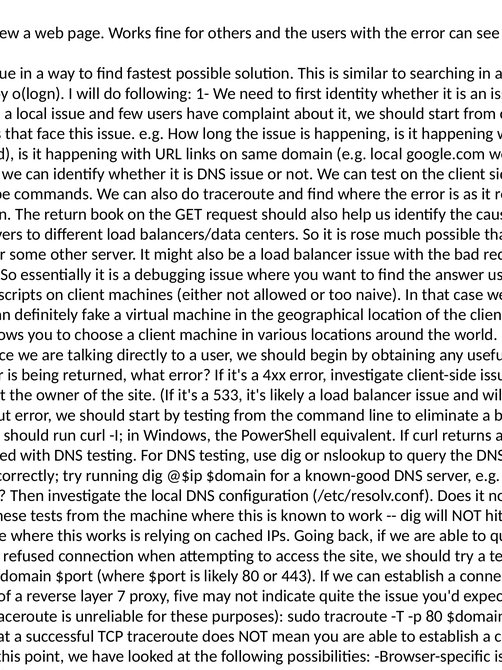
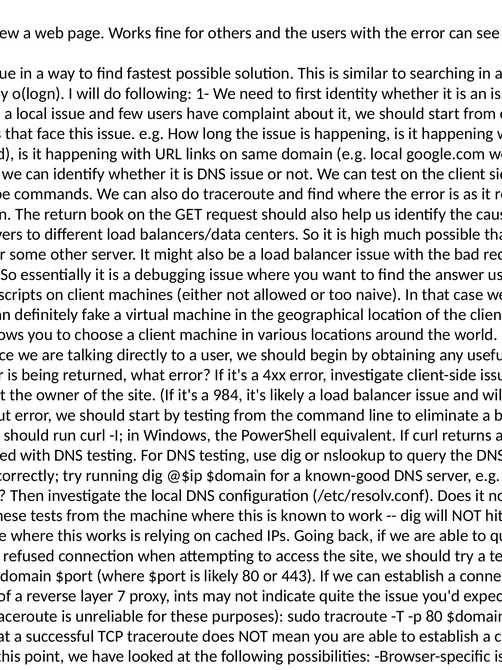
rose: rose -> high
533: 533 -> 984
five: five -> ints
